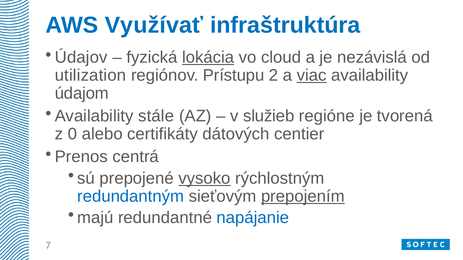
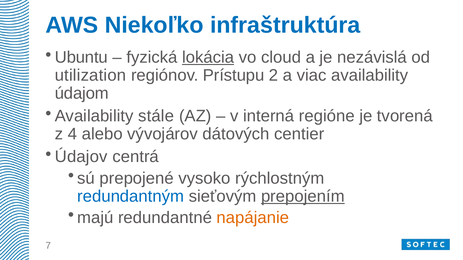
Využívať: Využívať -> Niekoľko
Údajov: Údajov -> Ubuntu
viac underline: present -> none
služieb: služieb -> interná
0: 0 -> 4
certifikáty: certifikáty -> vývojárov
Prenos: Prenos -> Údajov
vysoko underline: present -> none
napájanie colour: blue -> orange
